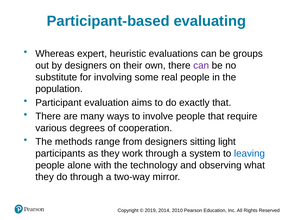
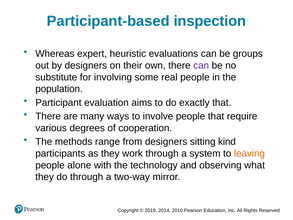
evaluating: evaluating -> inspection
light: light -> kind
leaving colour: blue -> orange
